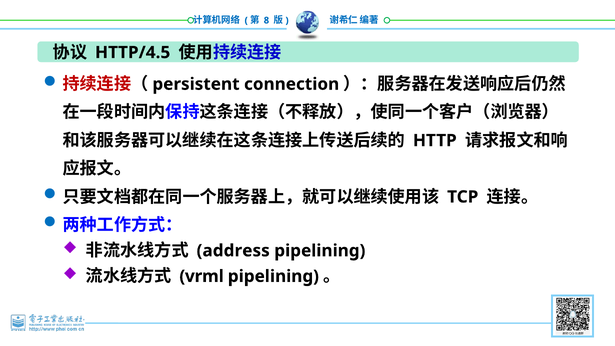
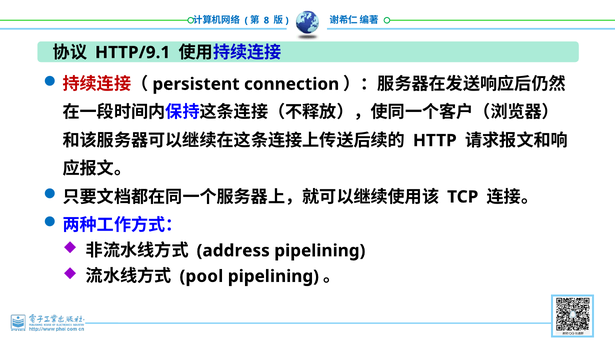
HTTP/4.5: HTTP/4.5 -> HTTP/9.1
vrml: vrml -> pool
